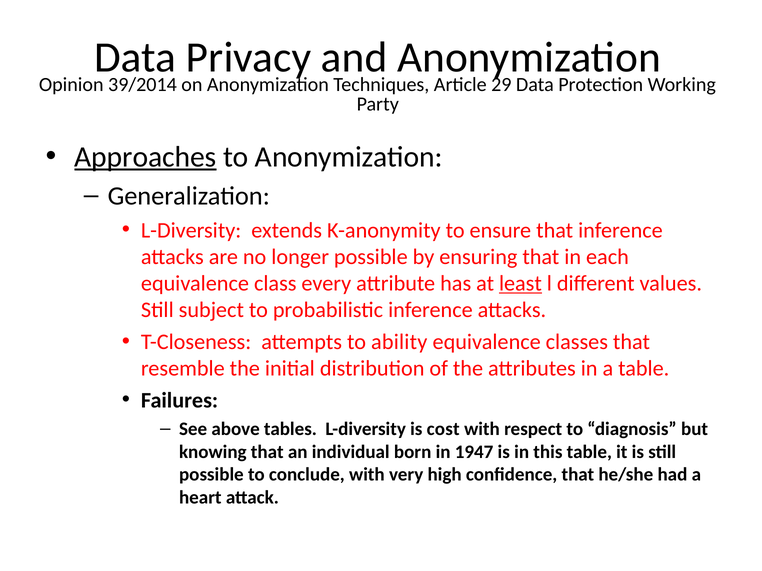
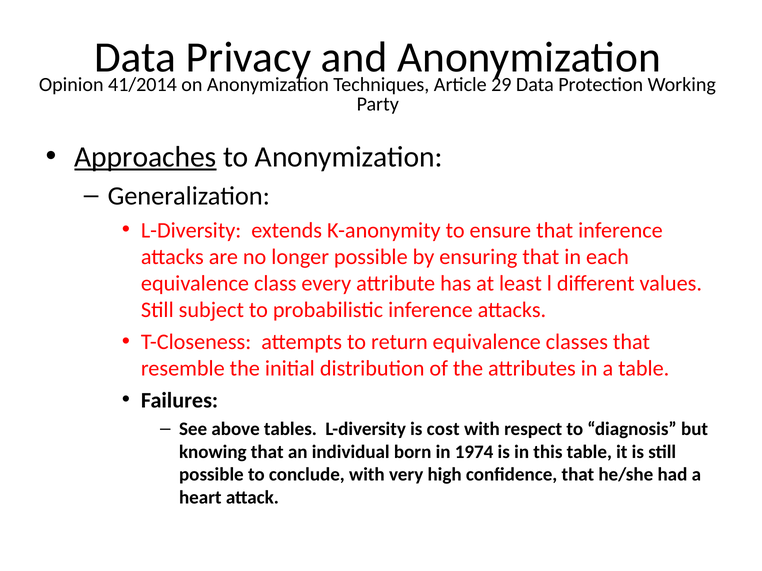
39/2014: 39/2014 -> 41/2014
least underline: present -> none
ability: ability -> return
1947: 1947 -> 1974
